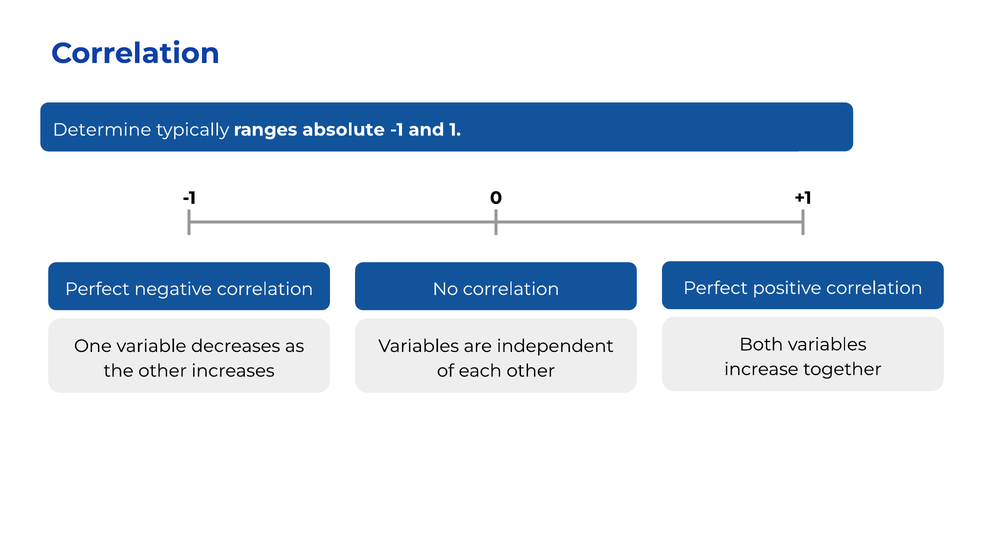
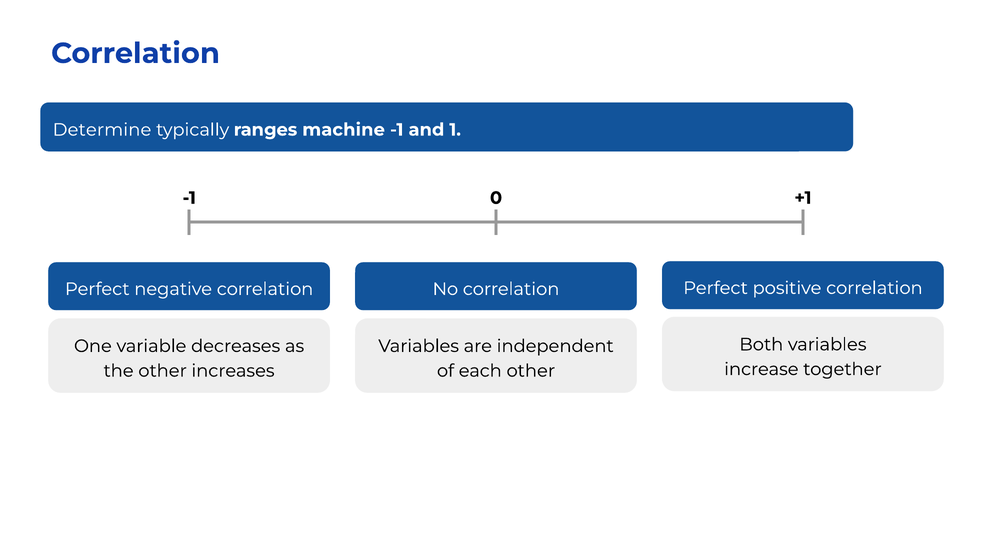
absolute: absolute -> machine
